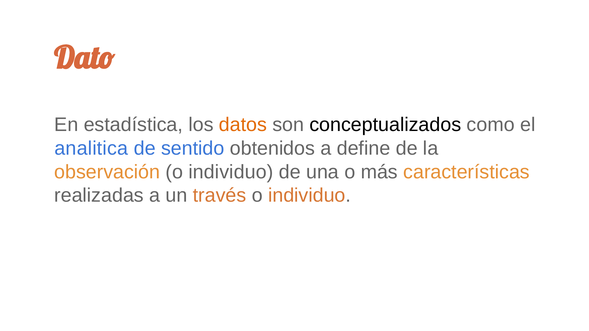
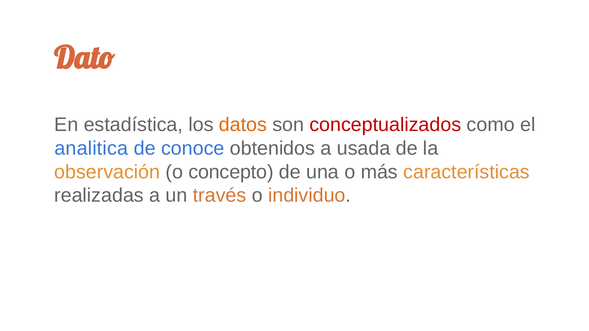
conceptualizados colour: black -> red
sentido: sentido -> conoce
define: define -> usada
observación o individuo: individuo -> concepto
